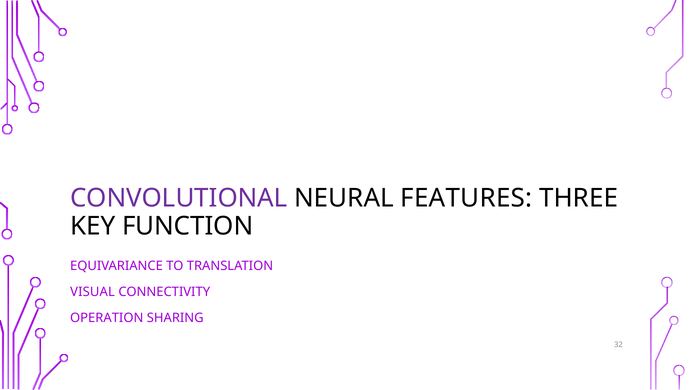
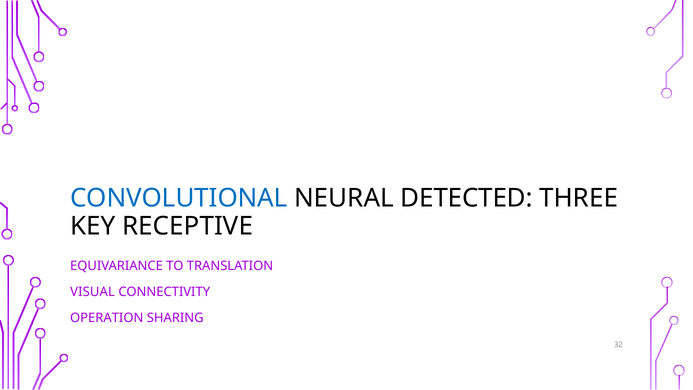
CONVOLUTIONAL colour: purple -> blue
FEATURES: FEATURES -> DETECTED
FUNCTION: FUNCTION -> RECEPTIVE
